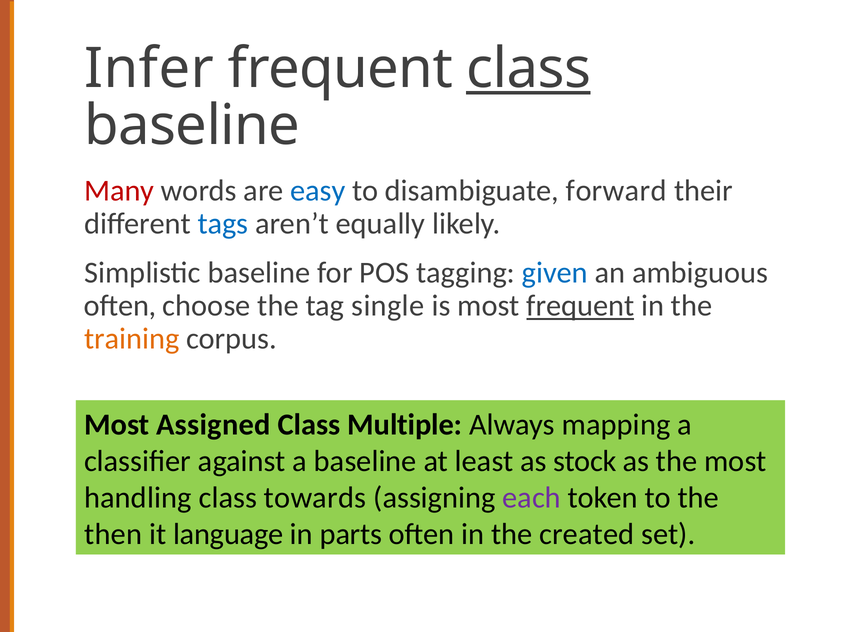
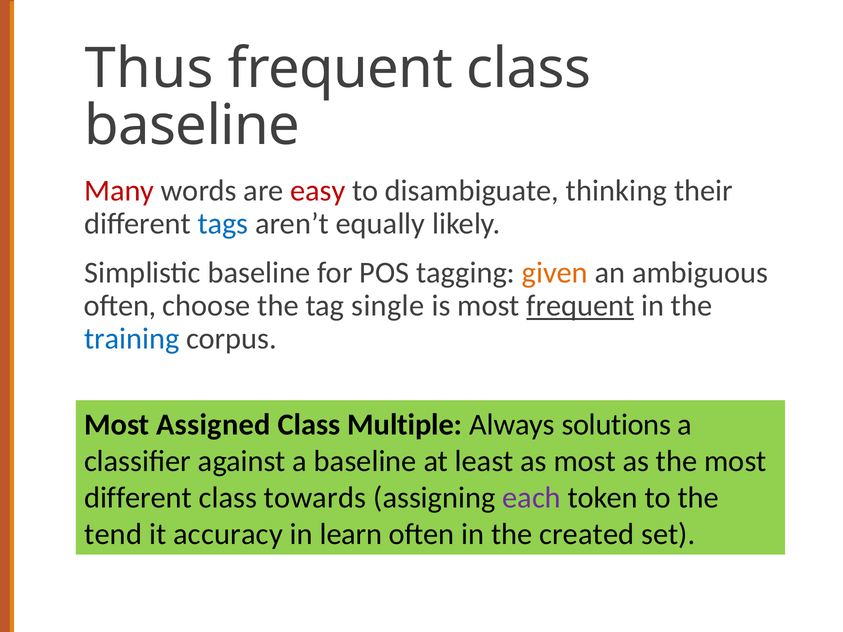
Infer: Infer -> Thus
class at (529, 69) underline: present -> none
easy colour: blue -> red
forward: forward -> thinking
given colour: blue -> orange
training colour: orange -> blue
mapping: mapping -> solutions
as stock: stock -> most
handling at (138, 498): handling -> different
then: then -> tend
language: language -> accuracy
parts: parts -> learn
